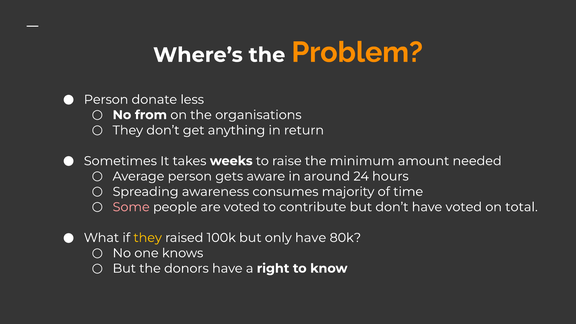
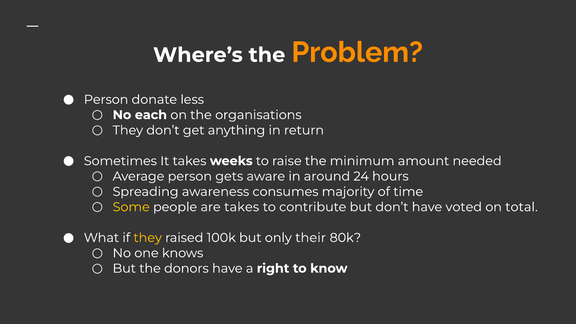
from: from -> each
Some colour: pink -> yellow
are voted: voted -> takes
only have: have -> their
